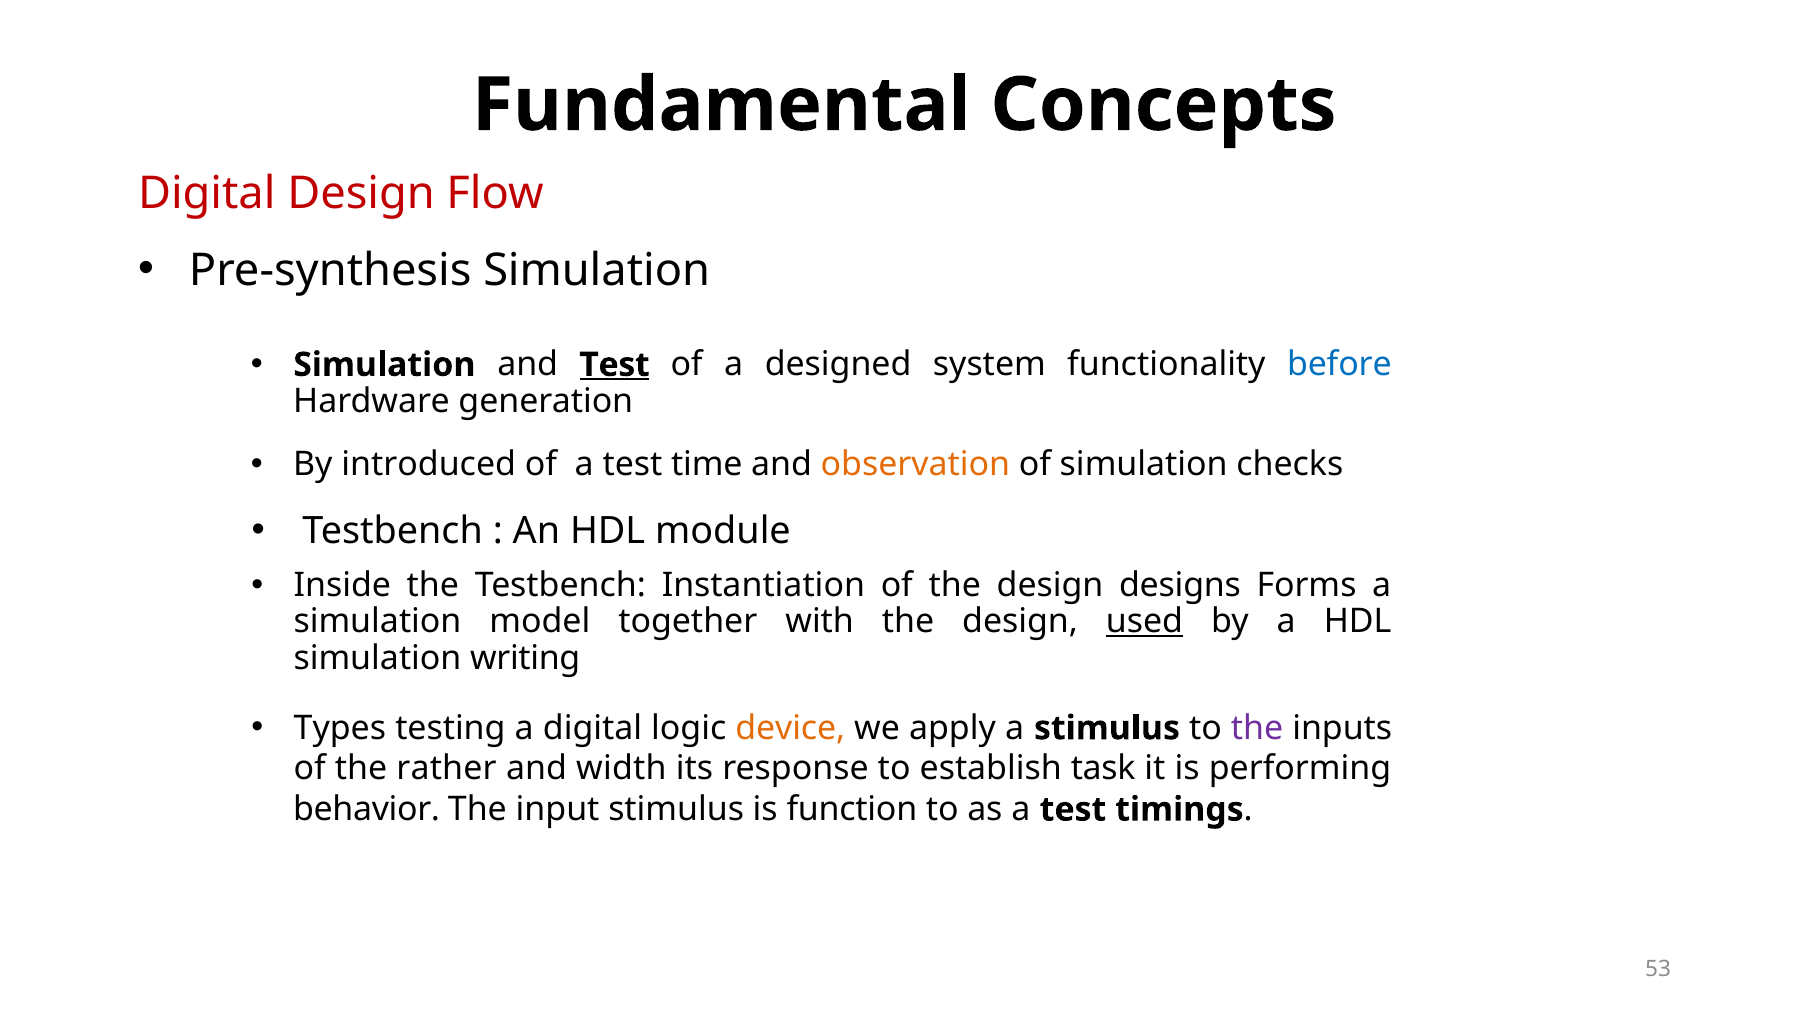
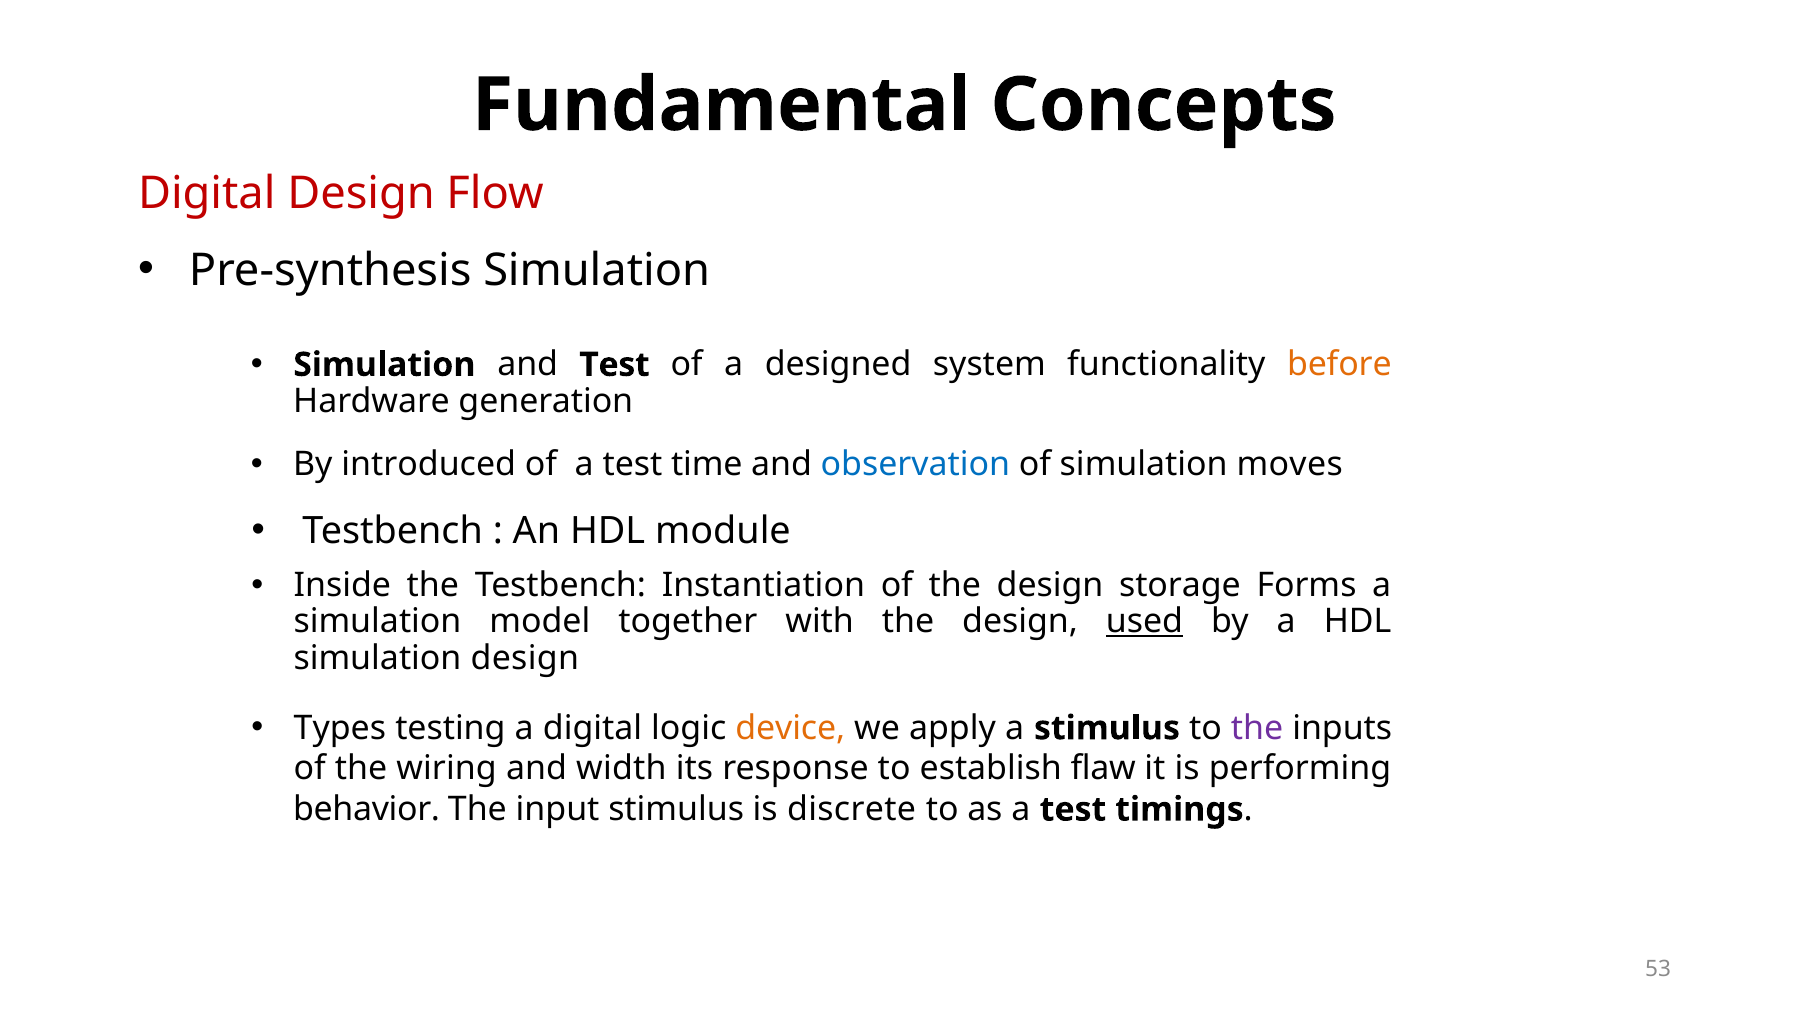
Test at (614, 365) underline: present -> none
before colour: blue -> orange
observation colour: orange -> blue
checks: checks -> moves
designs: designs -> storage
simulation writing: writing -> design
rather: rather -> wiring
task: task -> flaw
function: function -> discrete
